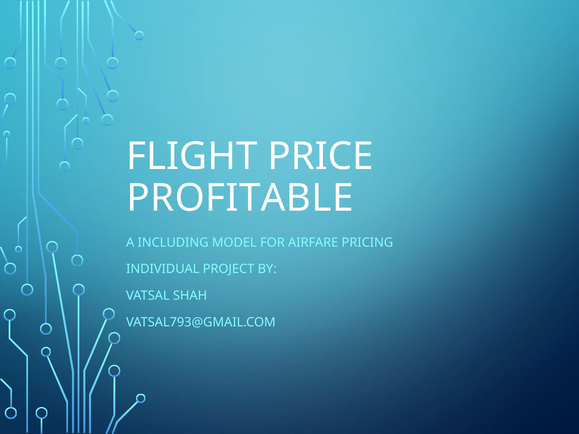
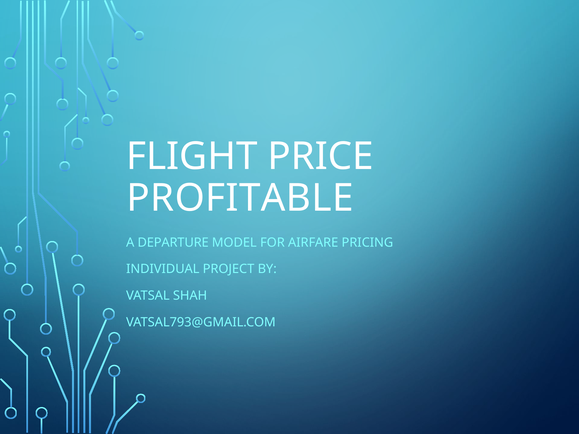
INCLUDING: INCLUDING -> DEPARTURE
